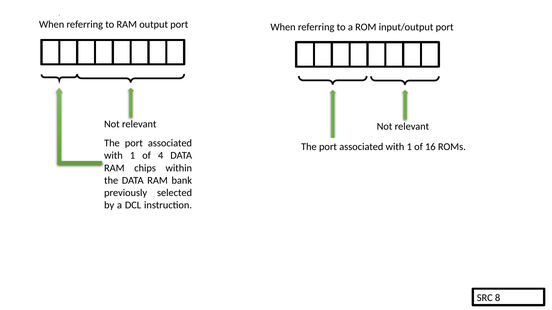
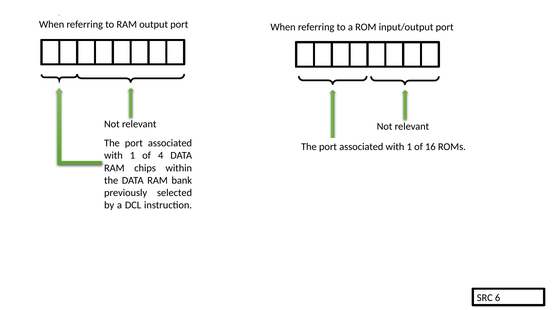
8: 8 -> 6
